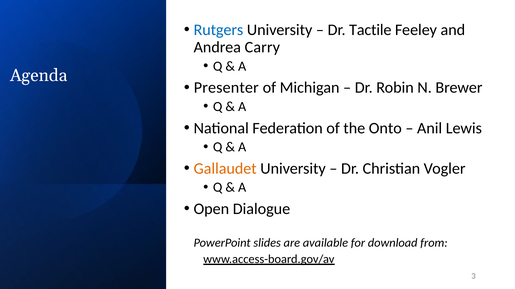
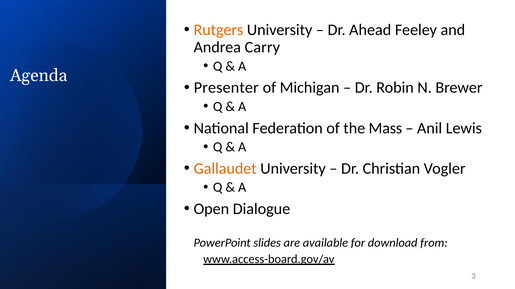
Rutgers colour: blue -> orange
Tactile: Tactile -> Ahead
Onto: Onto -> Mass
